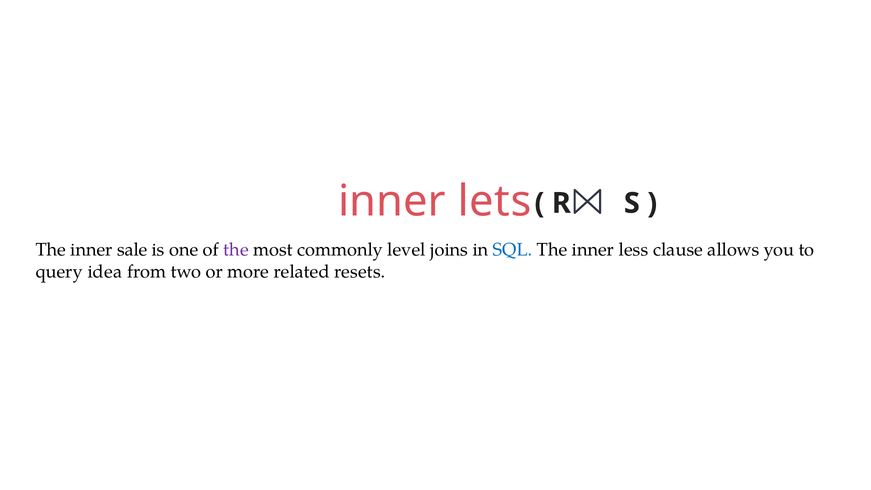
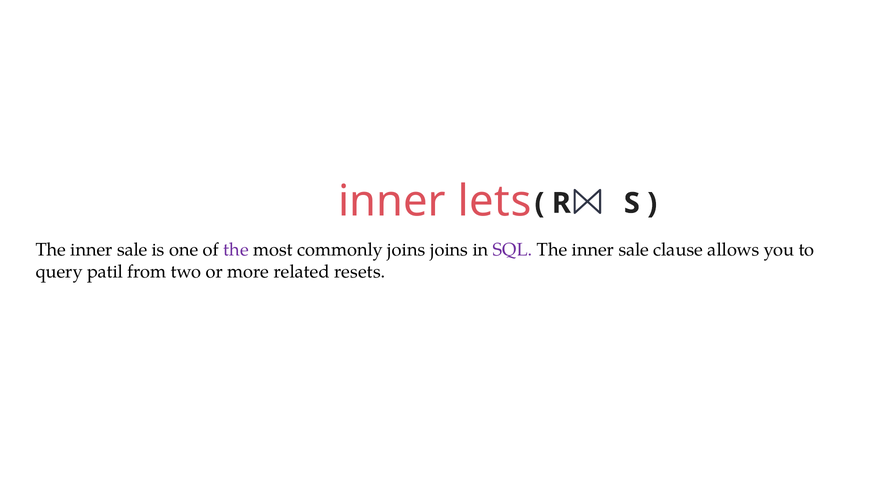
commonly level: level -> joins
SQL colour: blue -> purple
less at (634, 250): less -> sale
idea: idea -> patil
